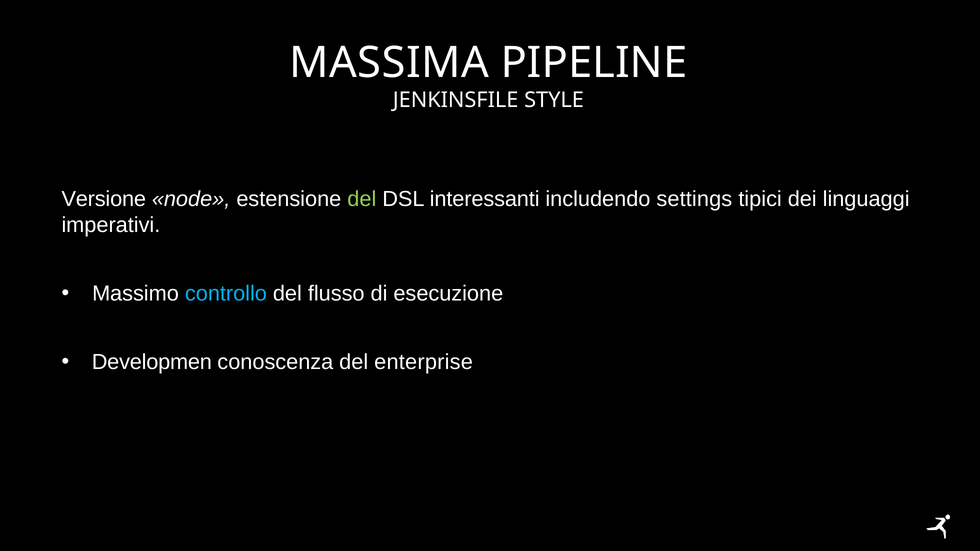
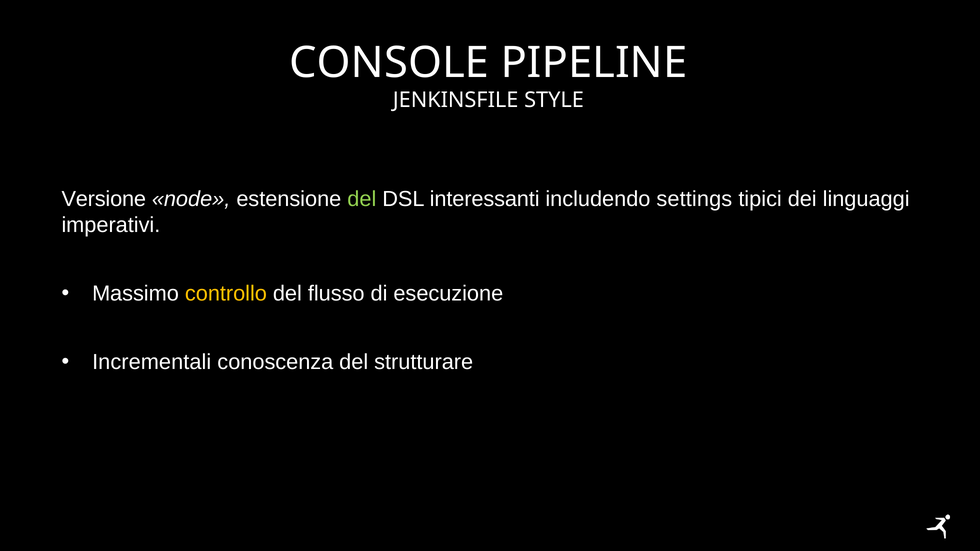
MASSIMA: MASSIMA -> CONSOLE
controllo colour: light blue -> yellow
Developmen: Developmen -> Incrementali
enterprise: enterprise -> strutturare
